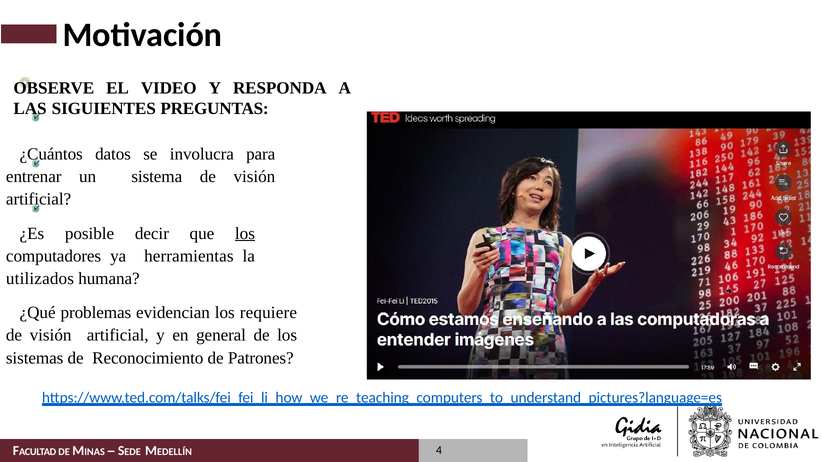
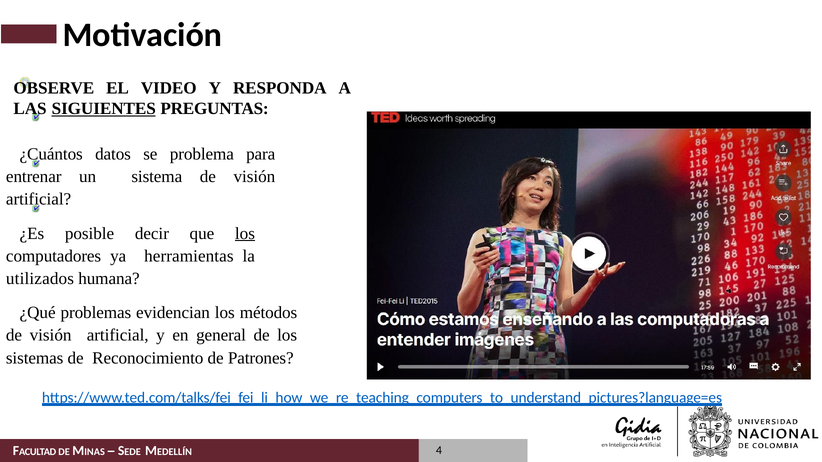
SIGUIENTES underline: none -> present
involucra: involucra -> problema
requiere: requiere -> métodos
